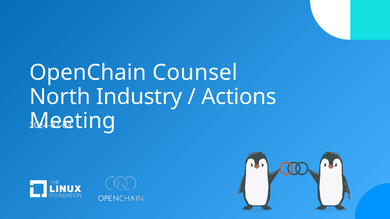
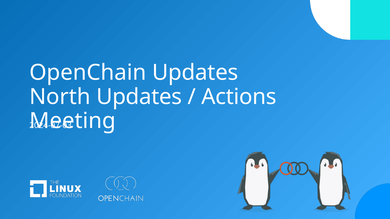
OpenChain Counsel: Counsel -> Updates
North Industry: Industry -> Updates
